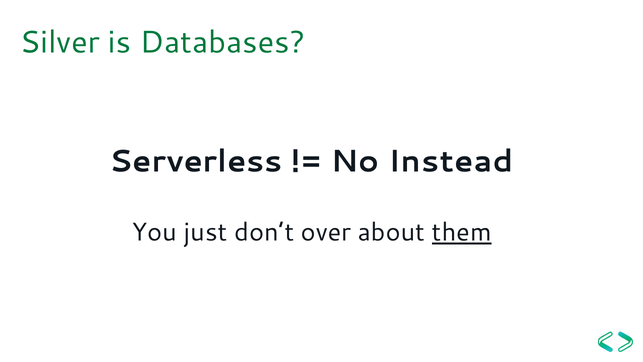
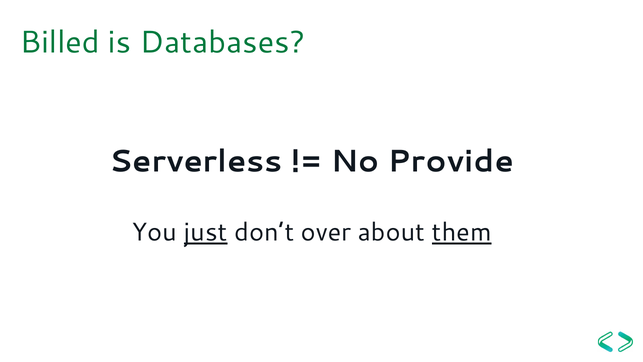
Silver: Silver -> Billed
Instead: Instead -> Provide
just underline: none -> present
